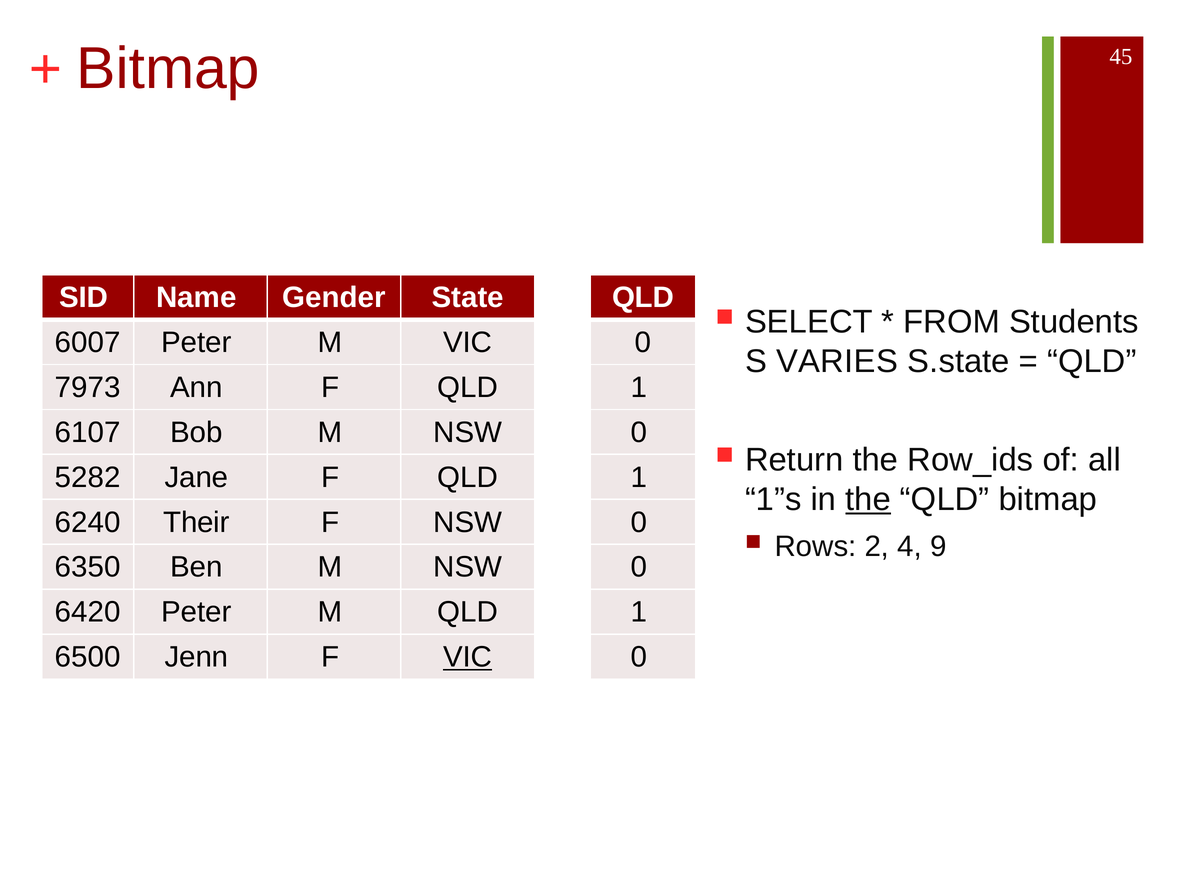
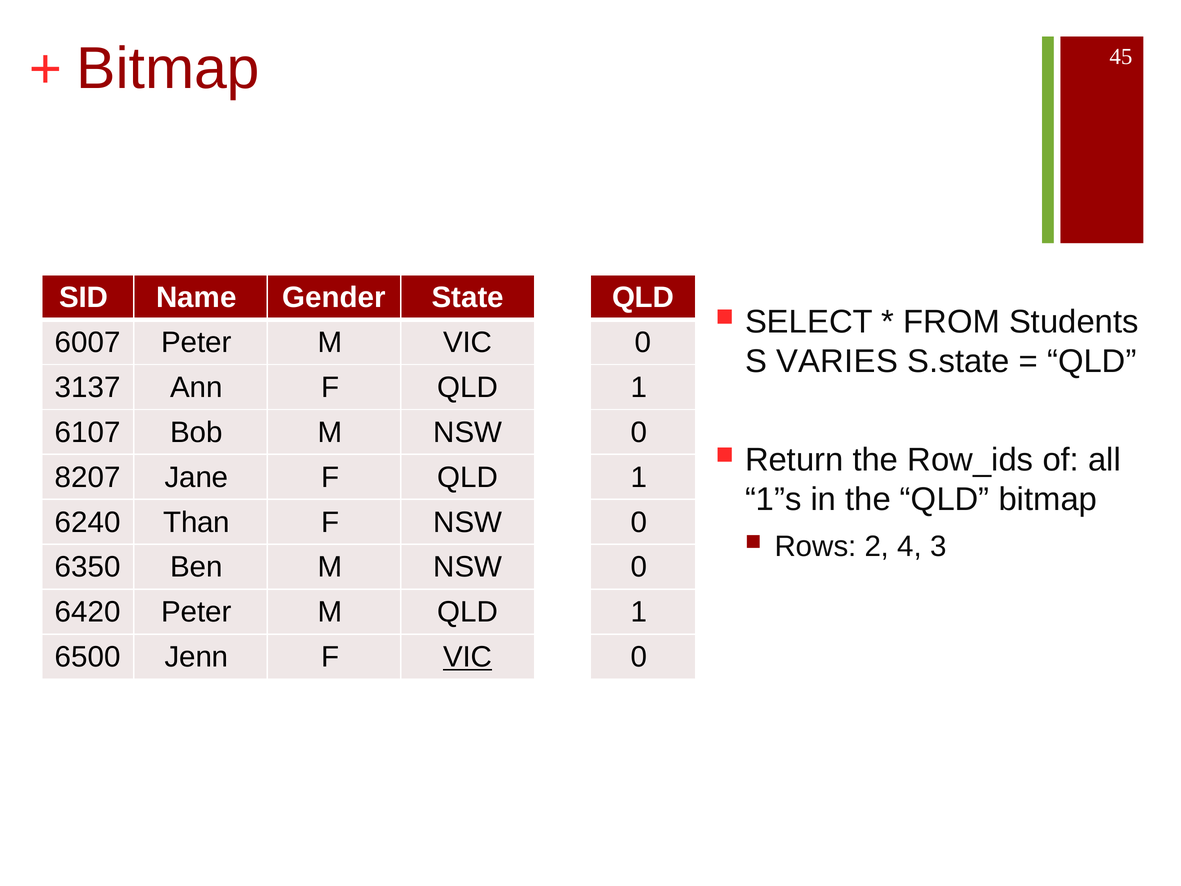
7973: 7973 -> 3137
5282: 5282 -> 8207
the at (868, 499) underline: present -> none
Their: Their -> Than
9: 9 -> 3
